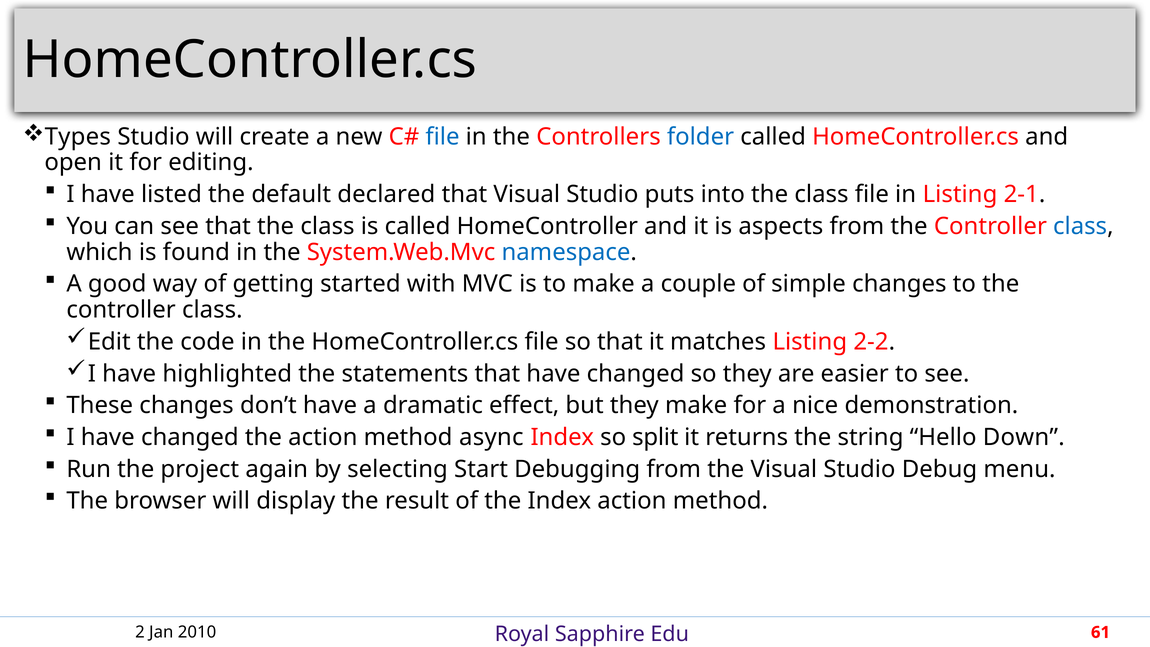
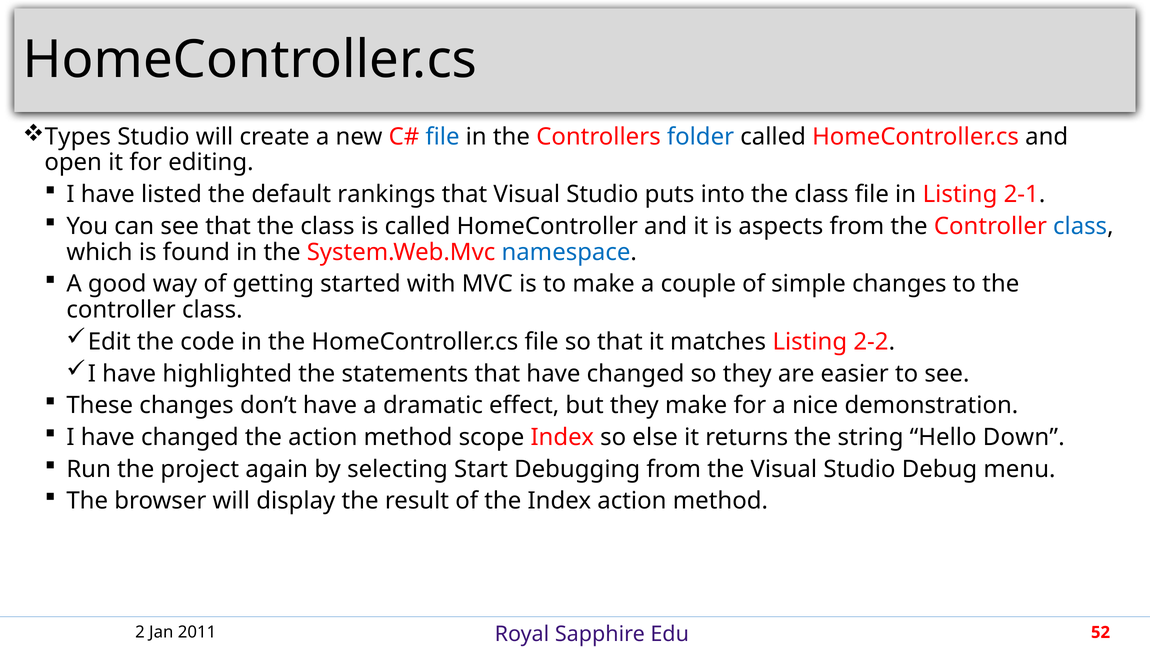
declared: declared -> rankings
async: async -> scope
split: split -> else
2010: 2010 -> 2011
61: 61 -> 52
